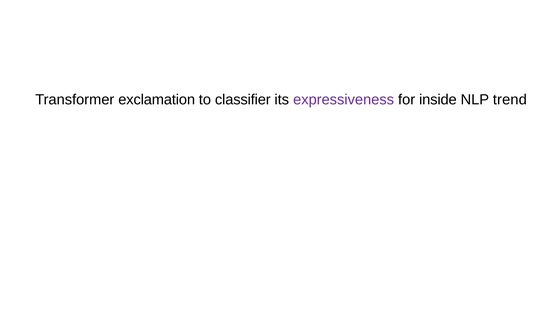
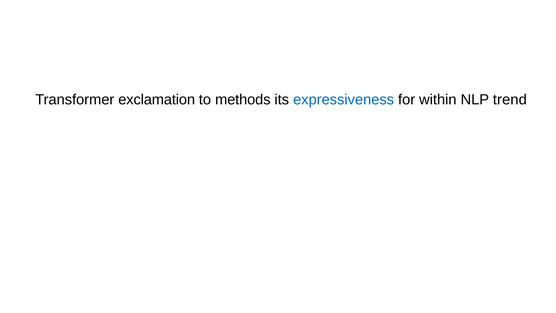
classifier: classifier -> methods
expressiveness colour: purple -> blue
inside: inside -> within
